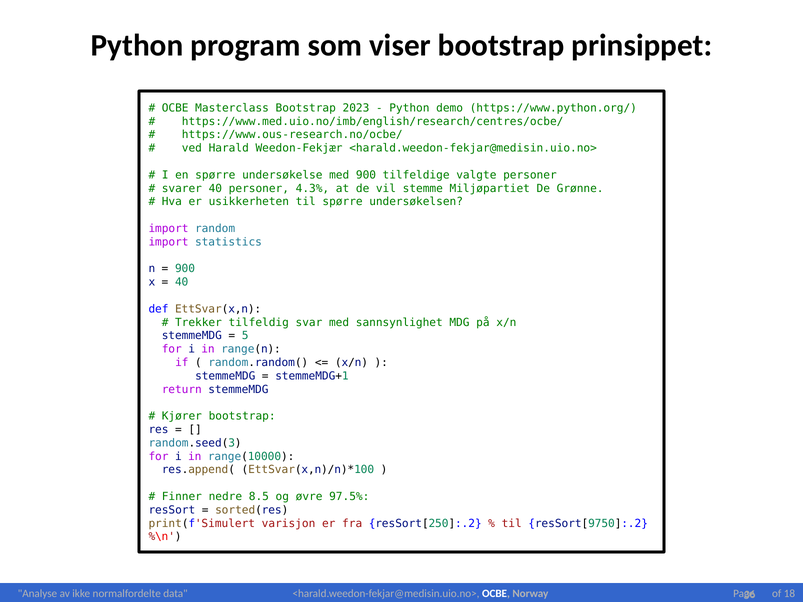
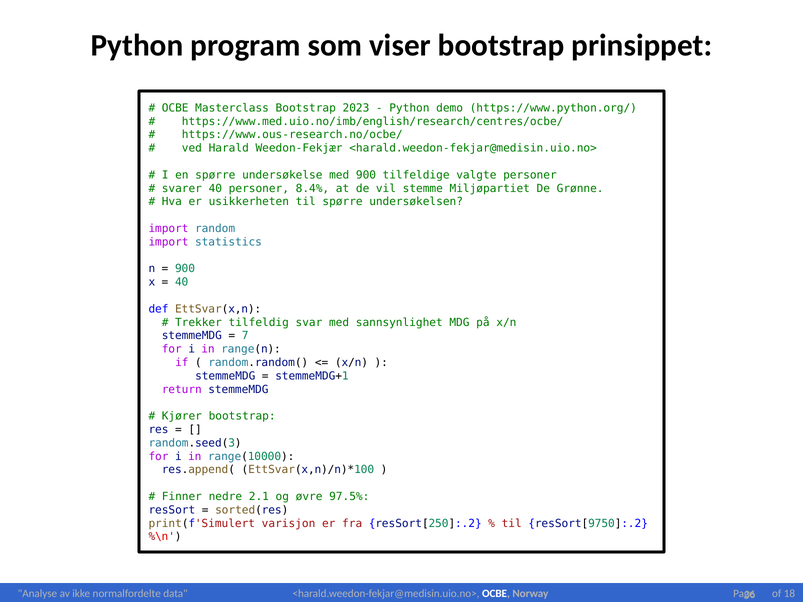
4.3%: 4.3% -> 8.4%
5: 5 -> 7
8.5: 8.5 -> 2.1
